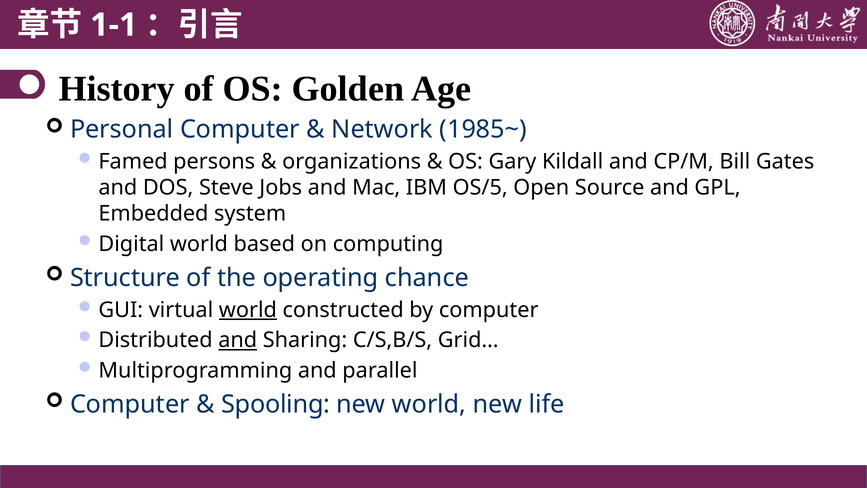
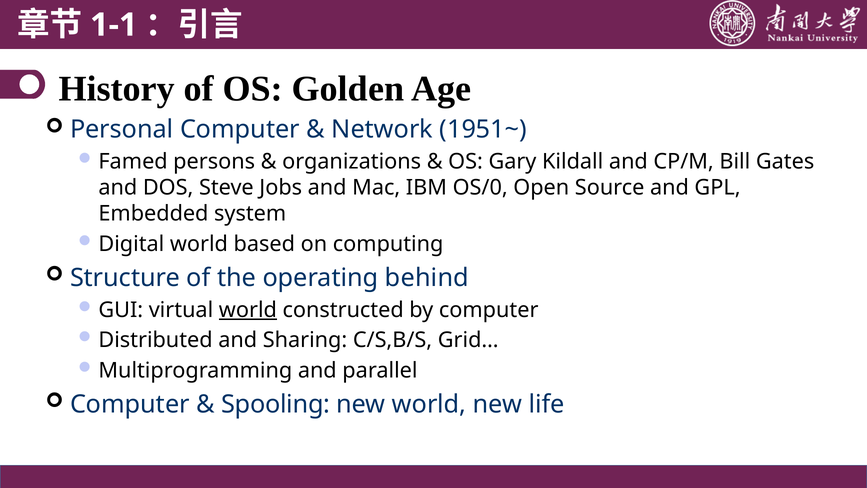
1985~: 1985~ -> 1951~
OS/5: OS/5 -> OS/0
chance: chance -> behind
and at (238, 340) underline: present -> none
